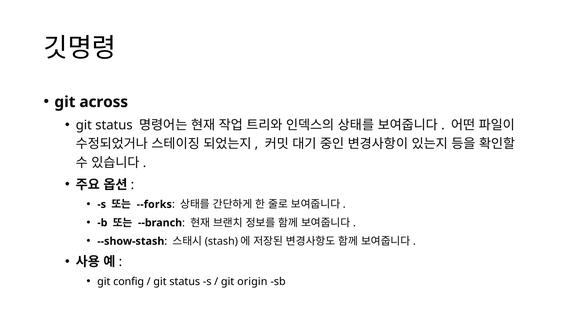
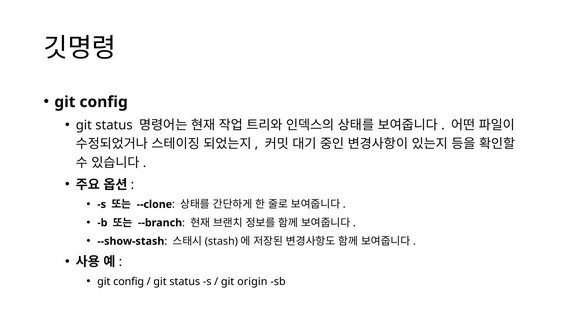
across at (104, 102): across -> config
--forks: --forks -> --clone
